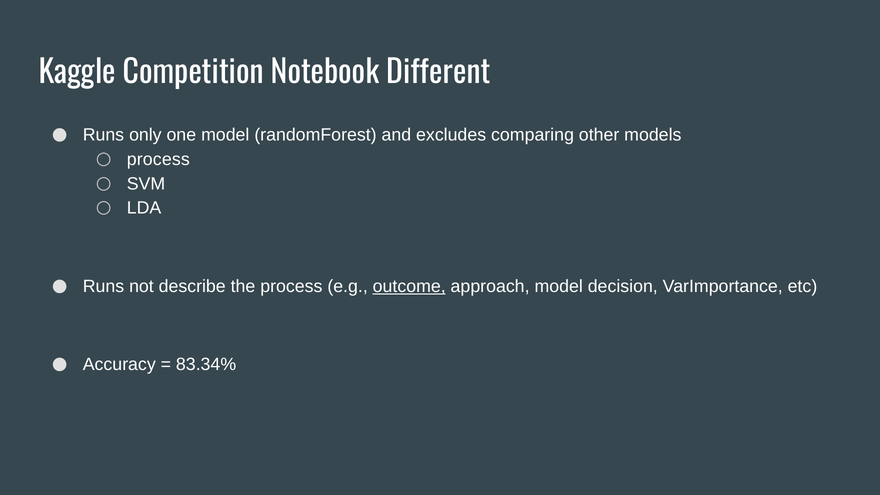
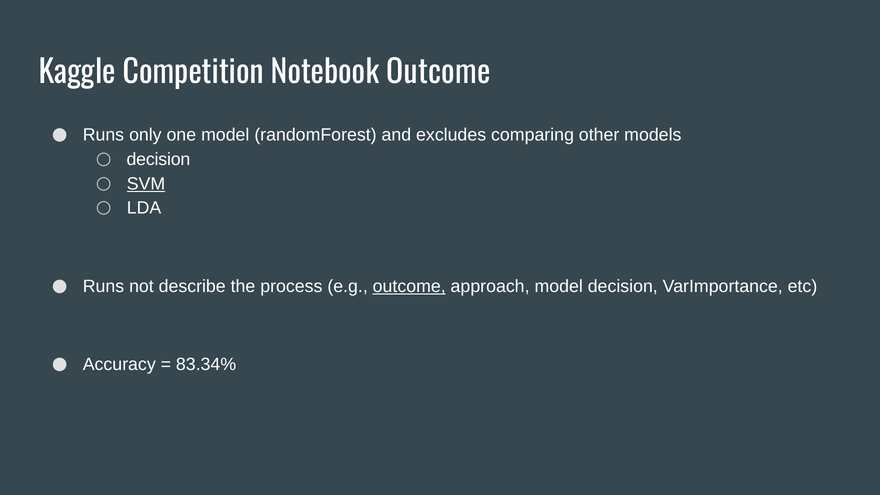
Notebook Different: Different -> Outcome
process at (158, 159): process -> decision
SVM underline: none -> present
